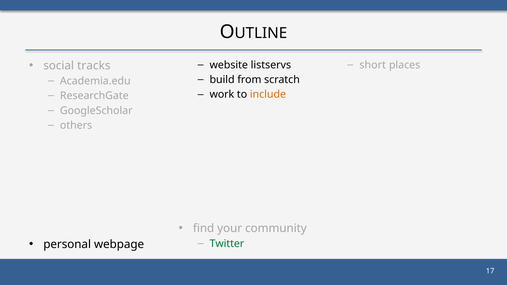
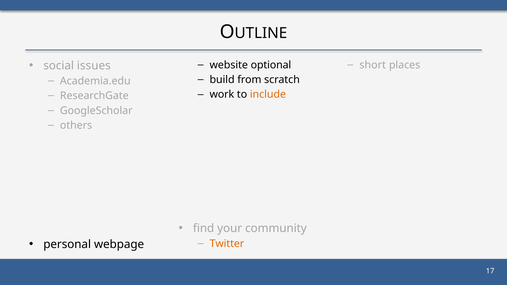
listservs: listservs -> optional
tracks: tracks -> issues
Twitter colour: green -> orange
